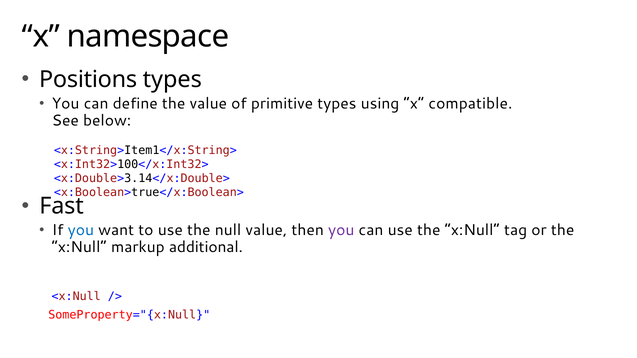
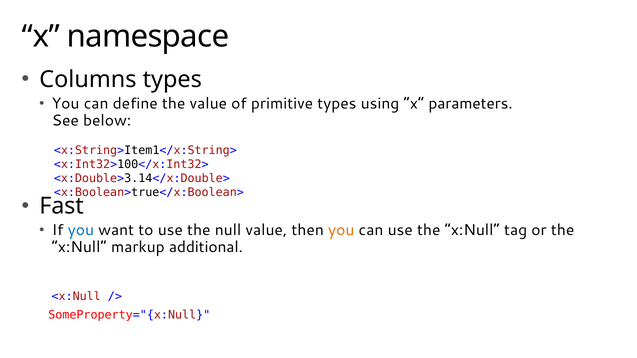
Positions: Positions -> Columns
compatible: compatible -> parameters
you at (341, 230) colour: purple -> orange
